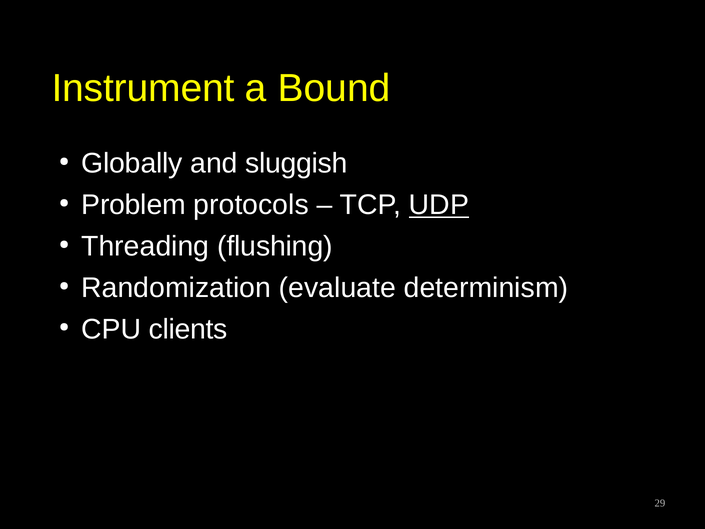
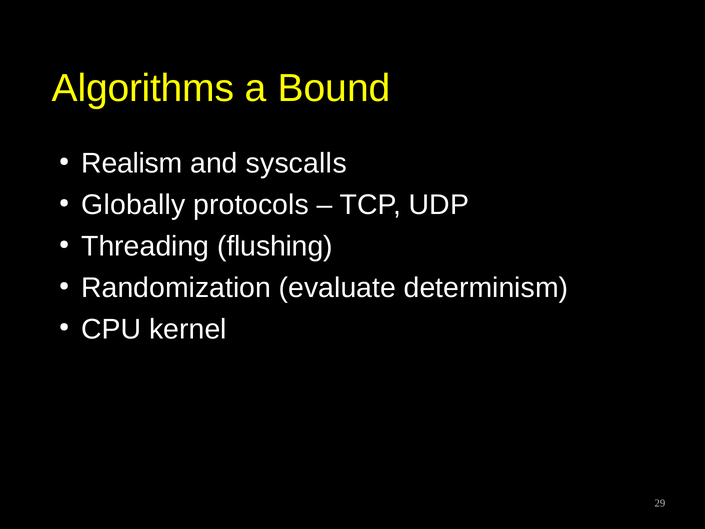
Instrument: Instrument -> Algorithms
Globally: Globally -> Realism
sluggish: sluggish -> syscalls
Problem: Problem -> Globally
UDP underline: present -> none
clients: clients -> kernel
